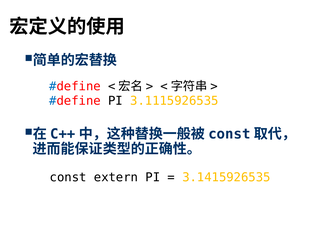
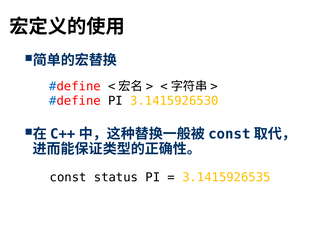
3.1115926535: 3.1115926535 -> 3.1415926530
extern: extern -> status
